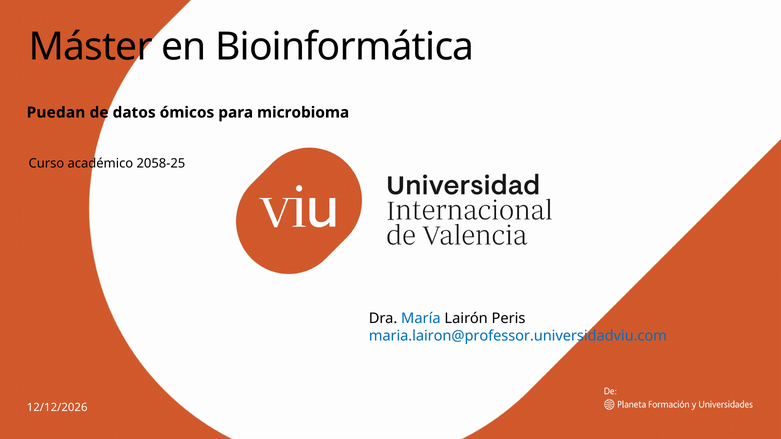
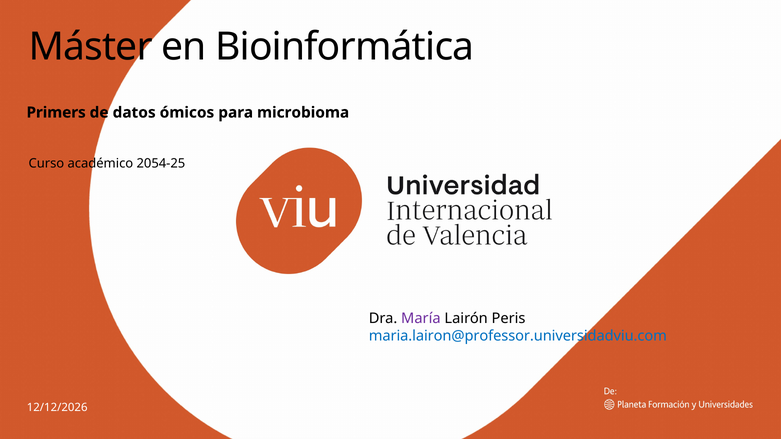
Puedan: Puedan -> Primers
2058-25: 2058-25 -> 2054-25
María colour: blue -> purple
